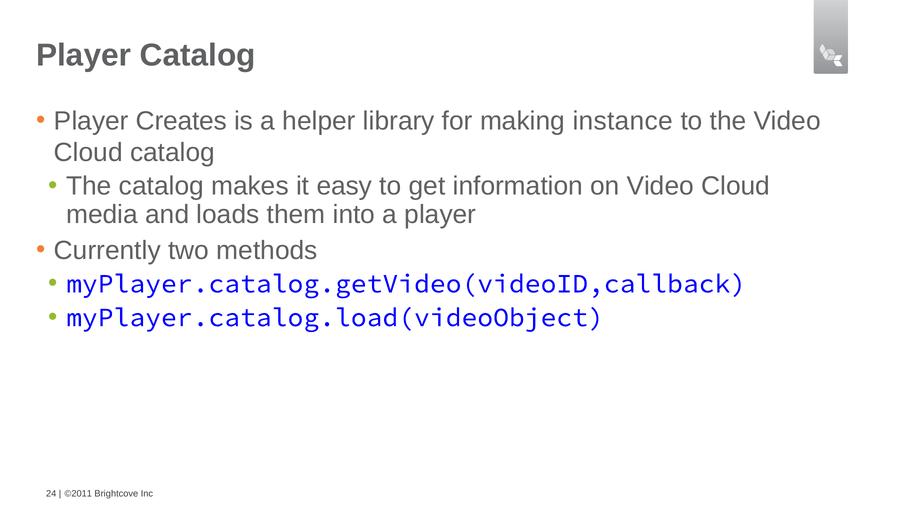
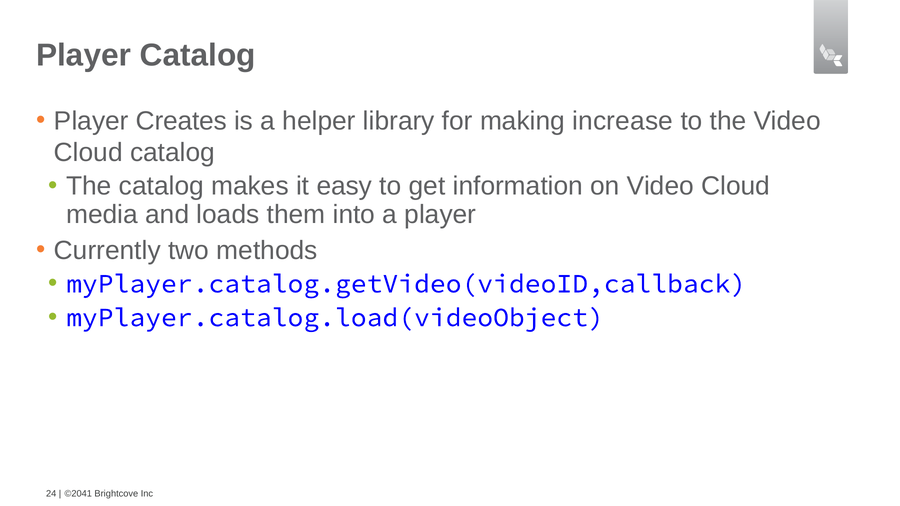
instance: instance -> increase
©2011: ©2011 -> ©2041
